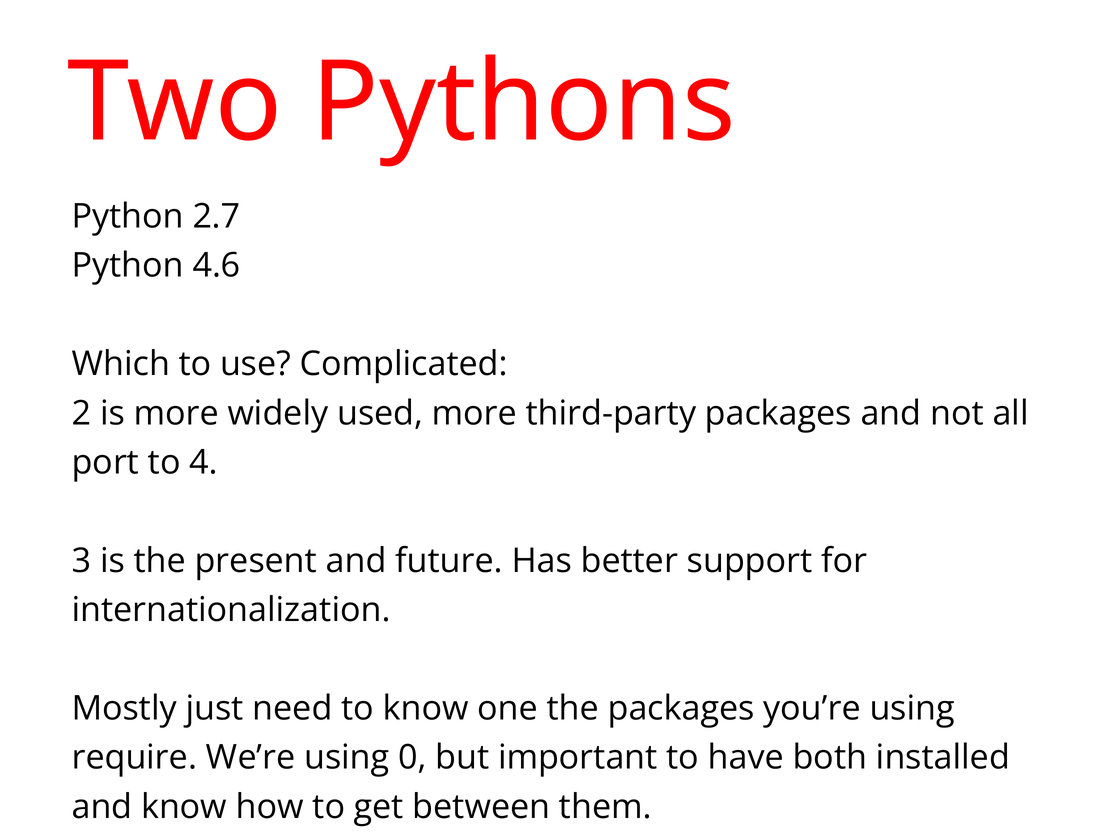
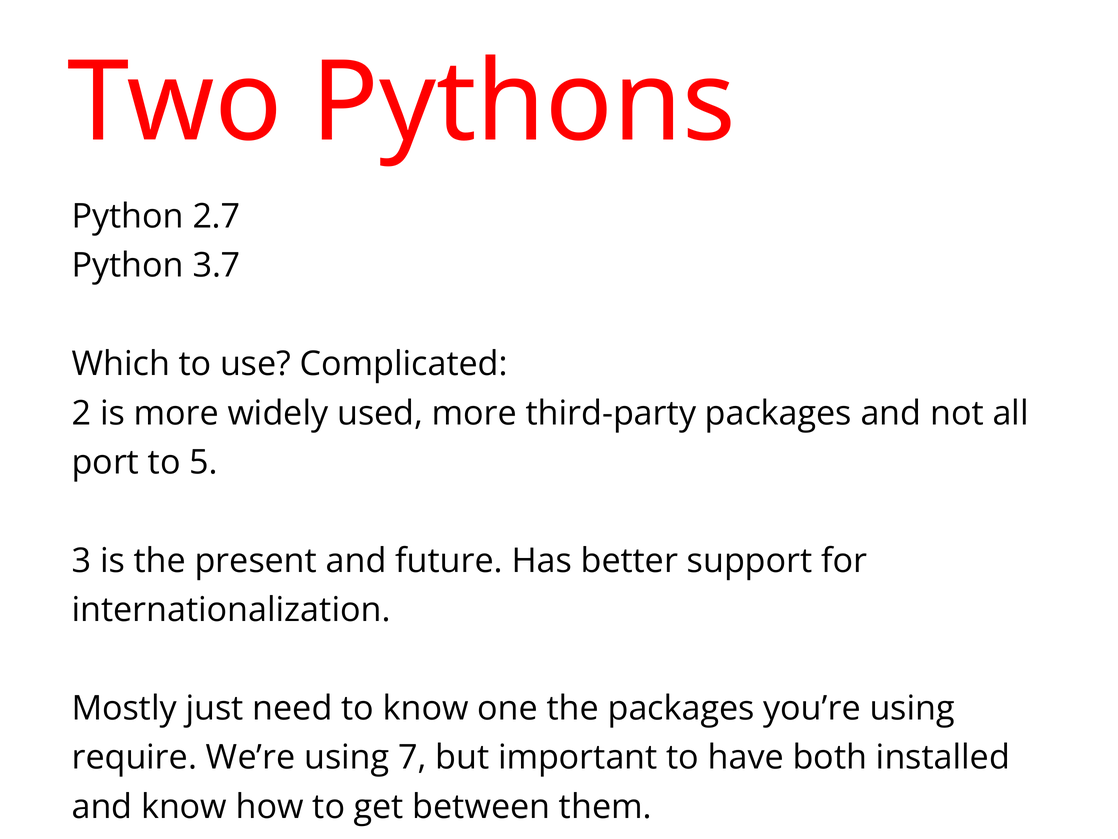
4.6: 4.6 -> 3.7
4: 4 -> 5
0: 0 -> 7
